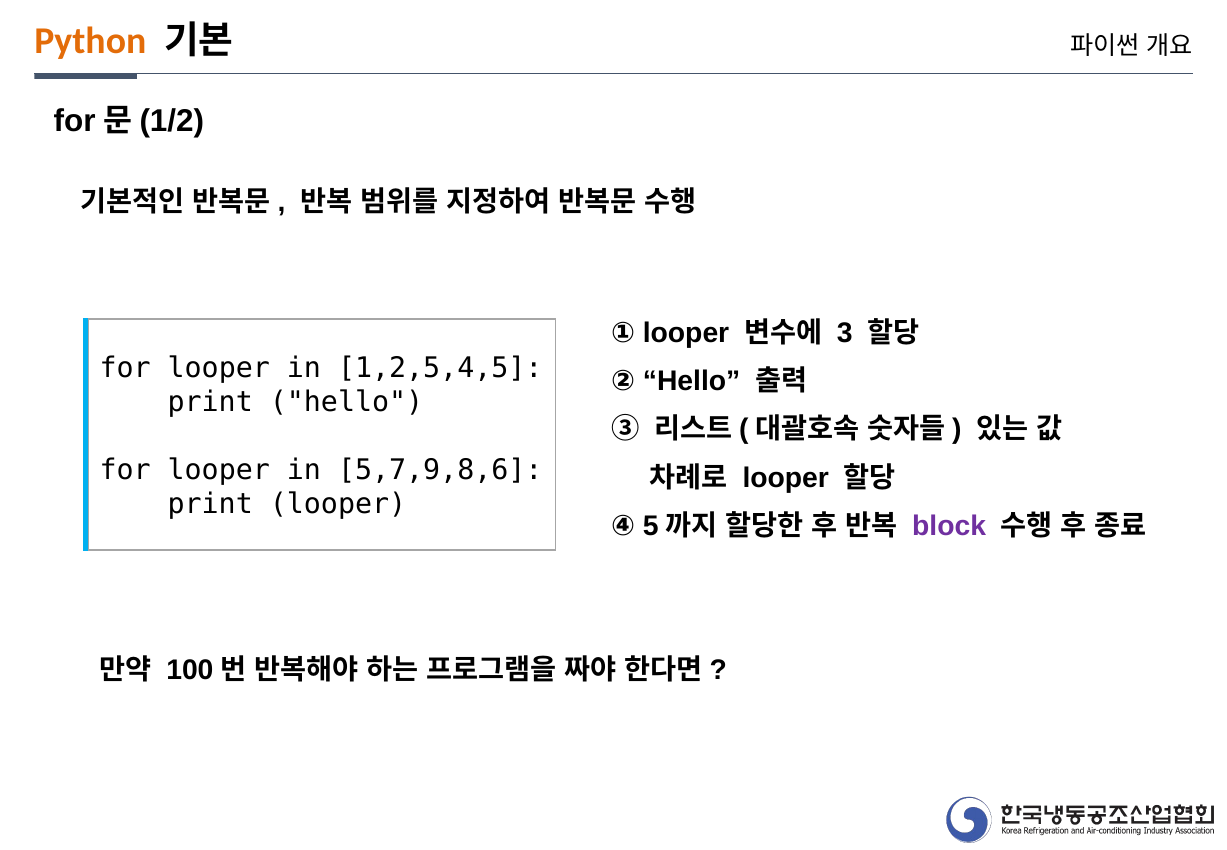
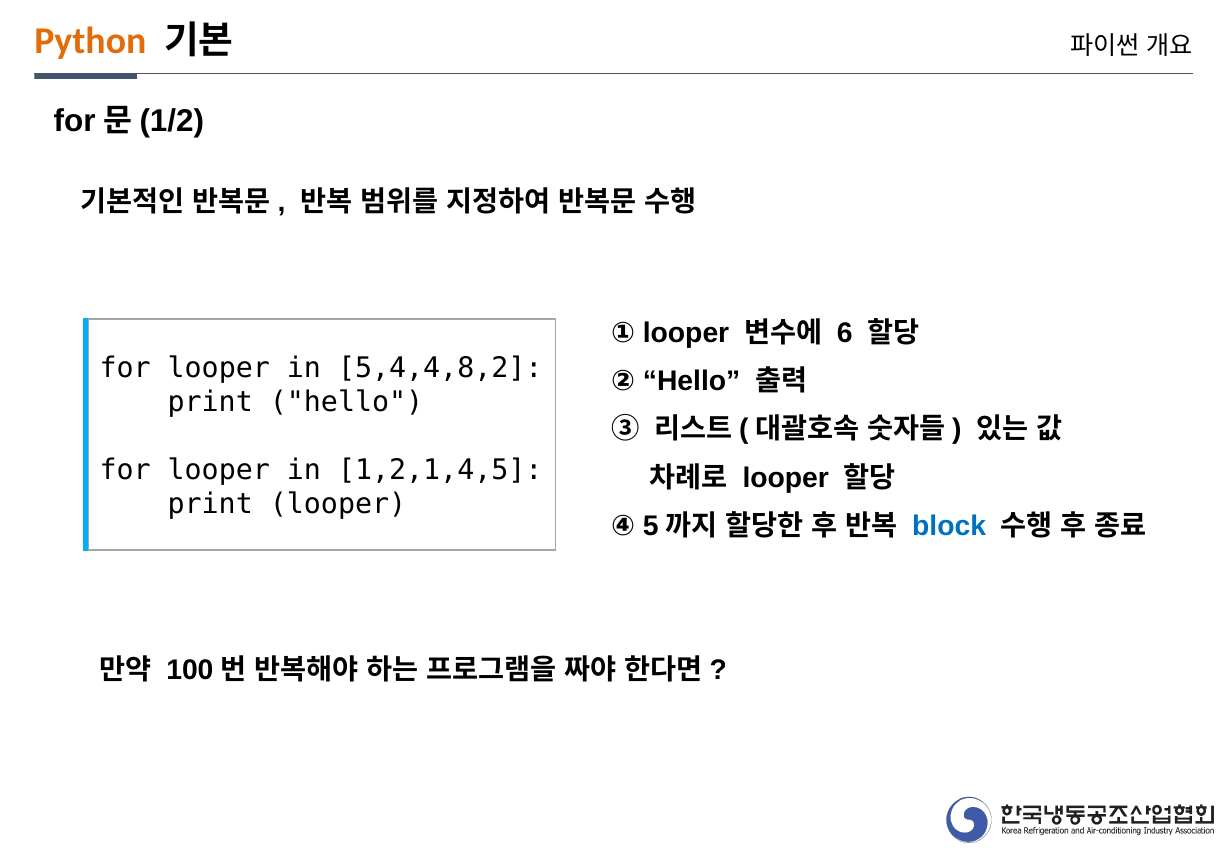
3: 3 -> 6
1,2,5,4,5: 1,2,5,4,5 -> 5,4,4,8,2
5,7,9,8,6: 5,7,9,8,6 -> 1,2,1,4,5
block colour: purple -> blue
